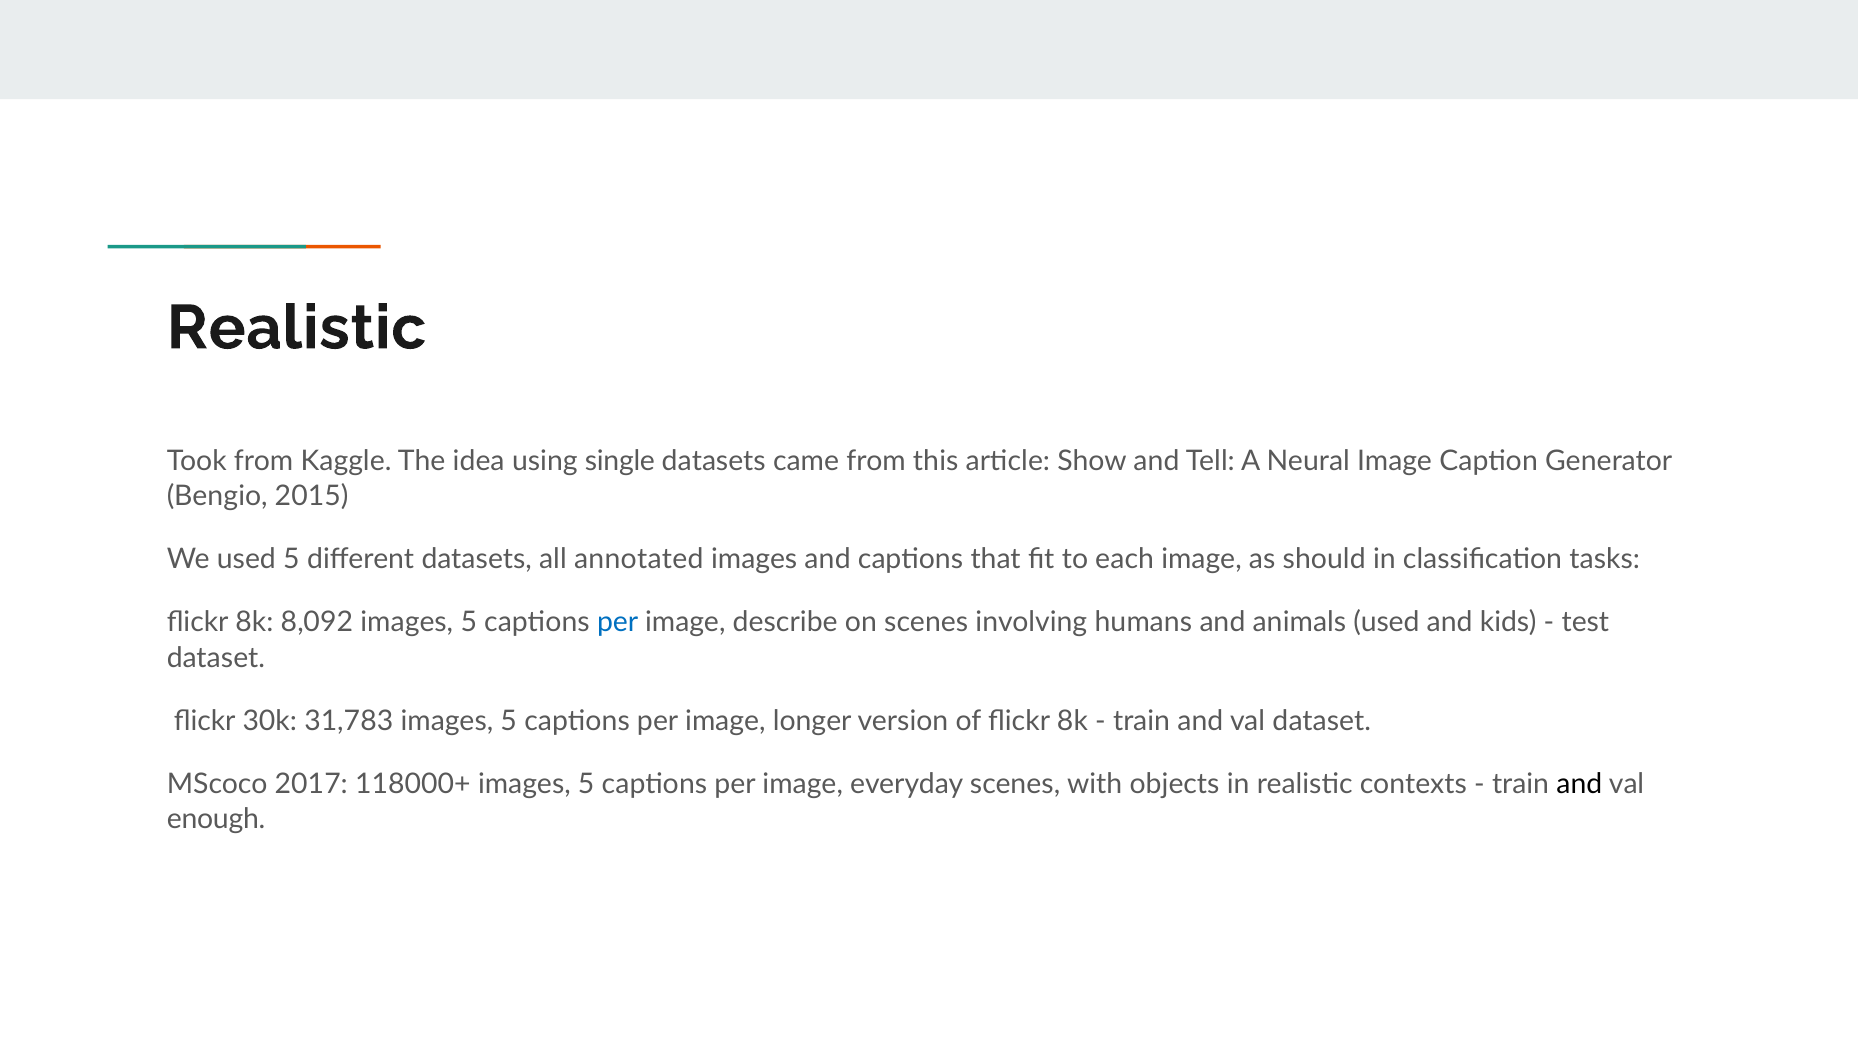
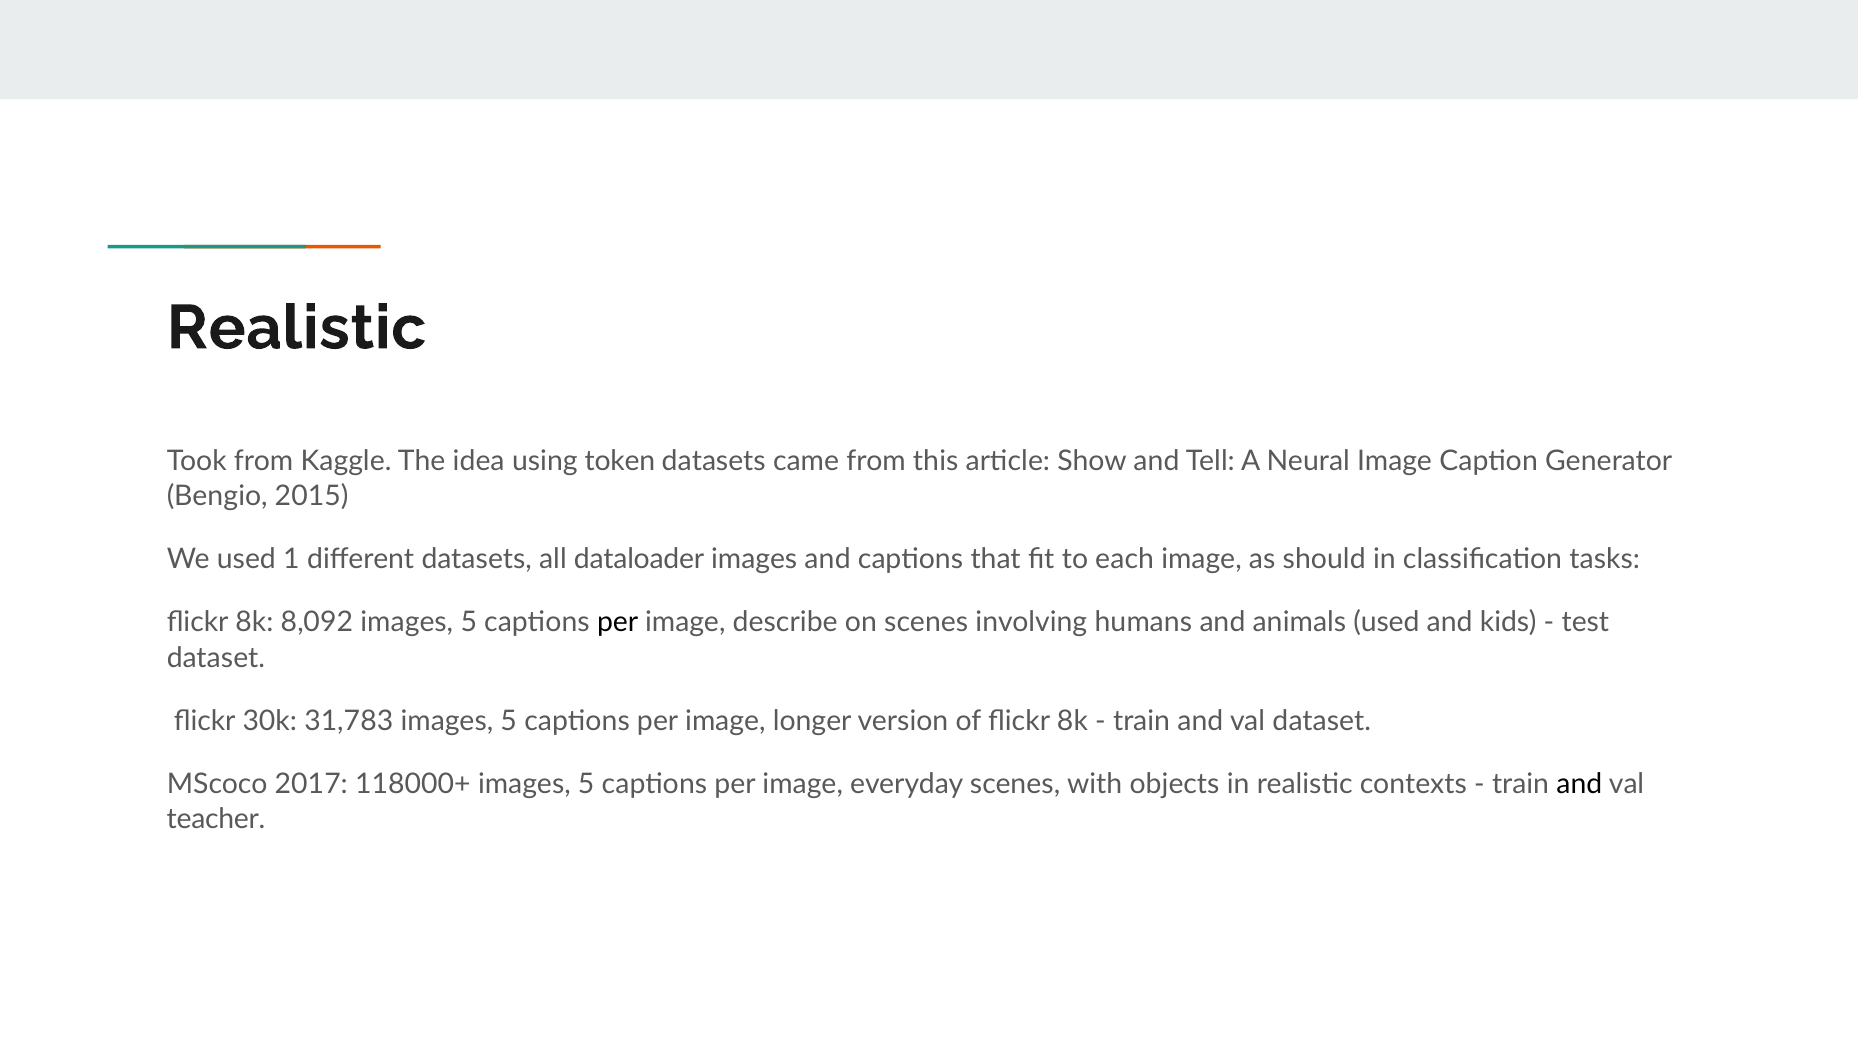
single: single -> token
used 5: 5 -> 1
annotated: annotated -> dataloader
per at (618, 623) colour: blue -> black
enough: enough -> teacher
